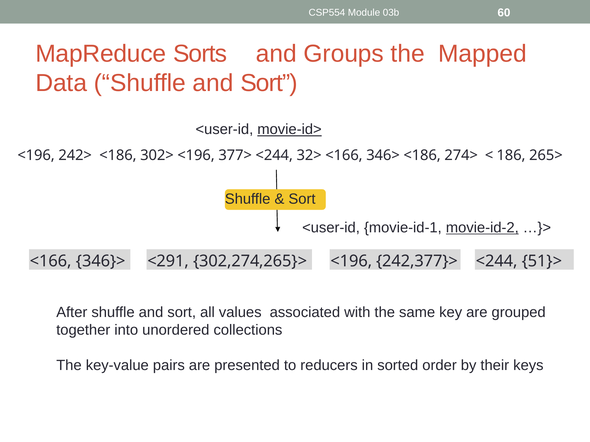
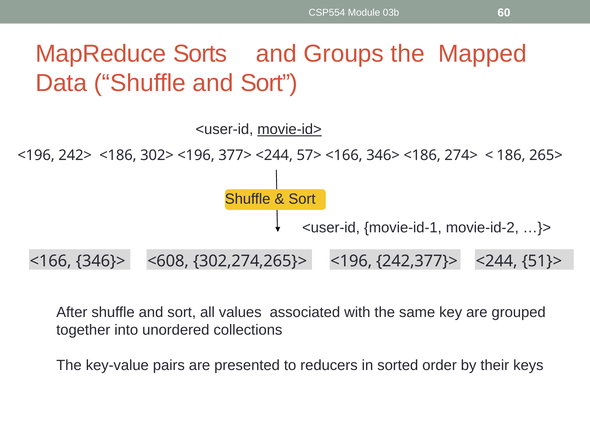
32>: 32> -> 57>
movie-id-2 underline: present -> none
<291: <291 -> <608
